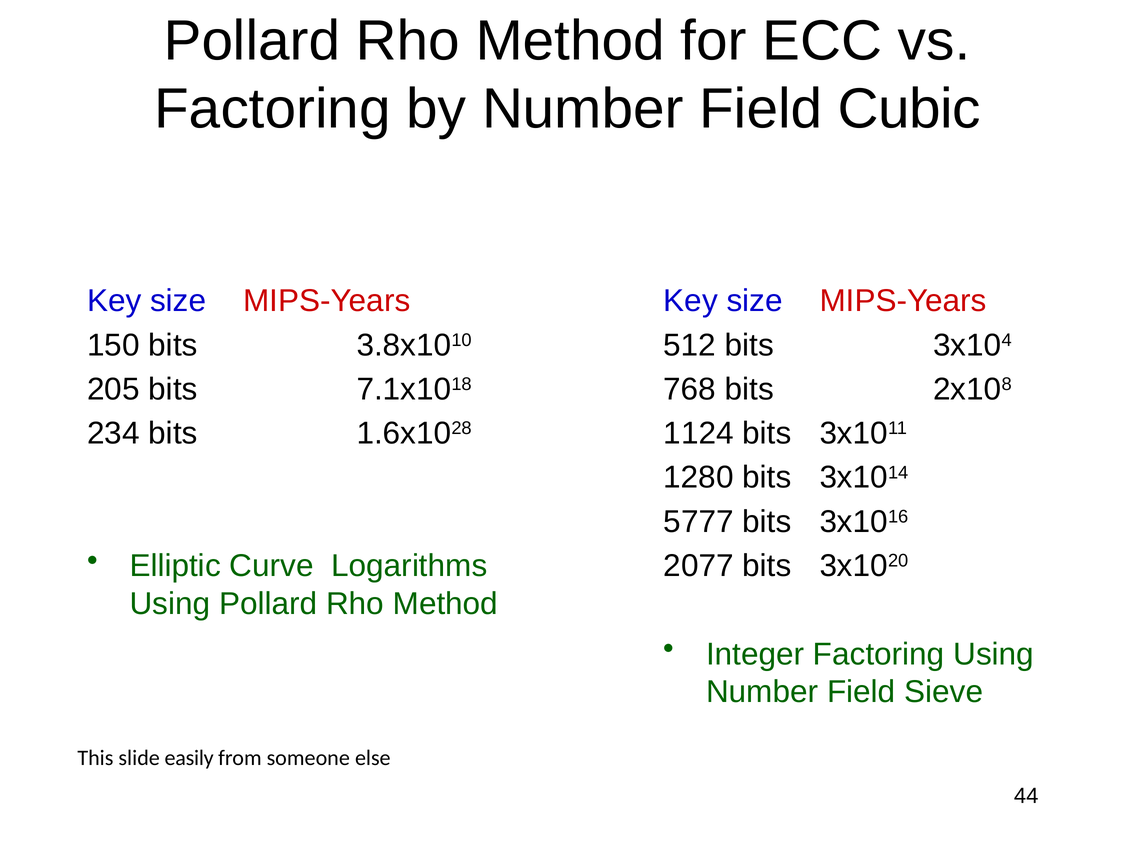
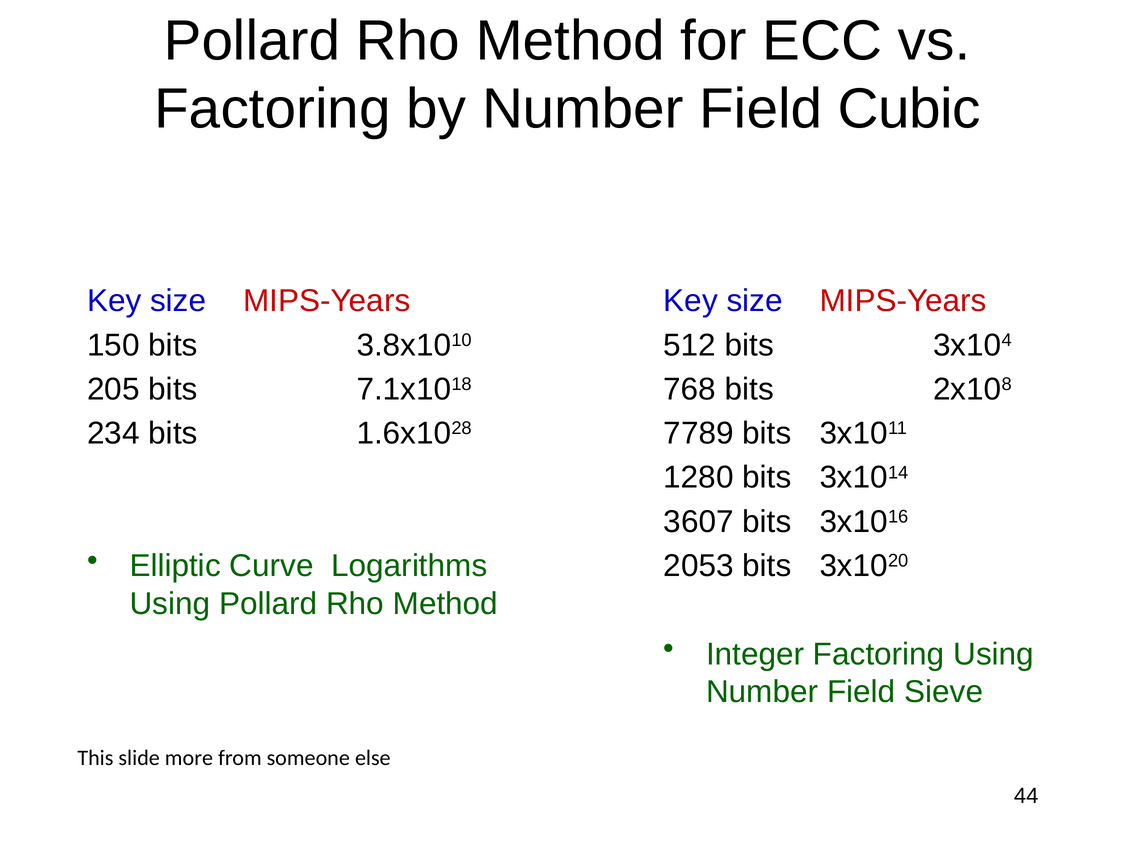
1124: 1124 -> 7789
5777: 5777 -> 3607
2077: 2077 -> 2053
easily: easily -> more
